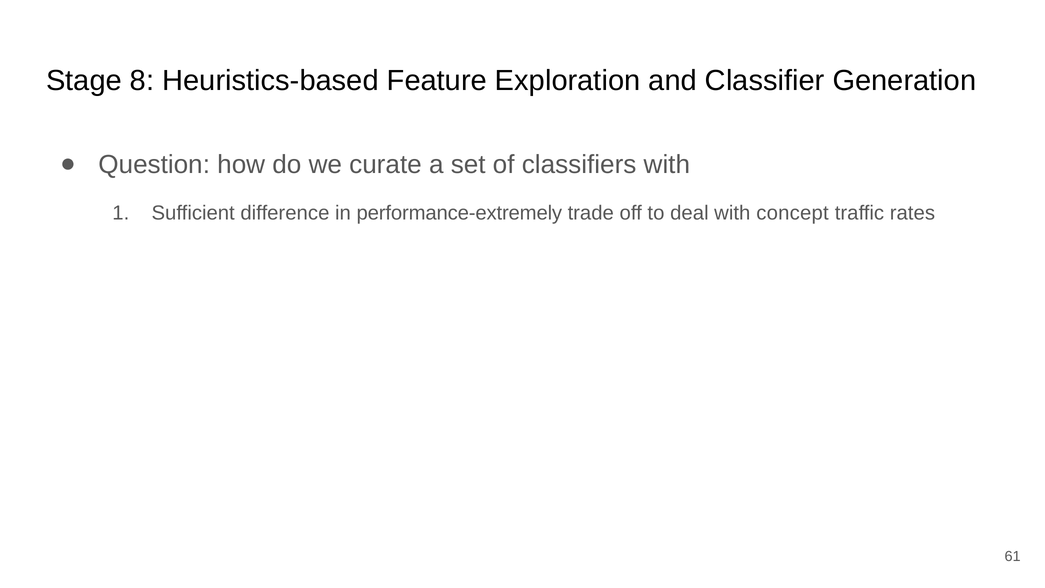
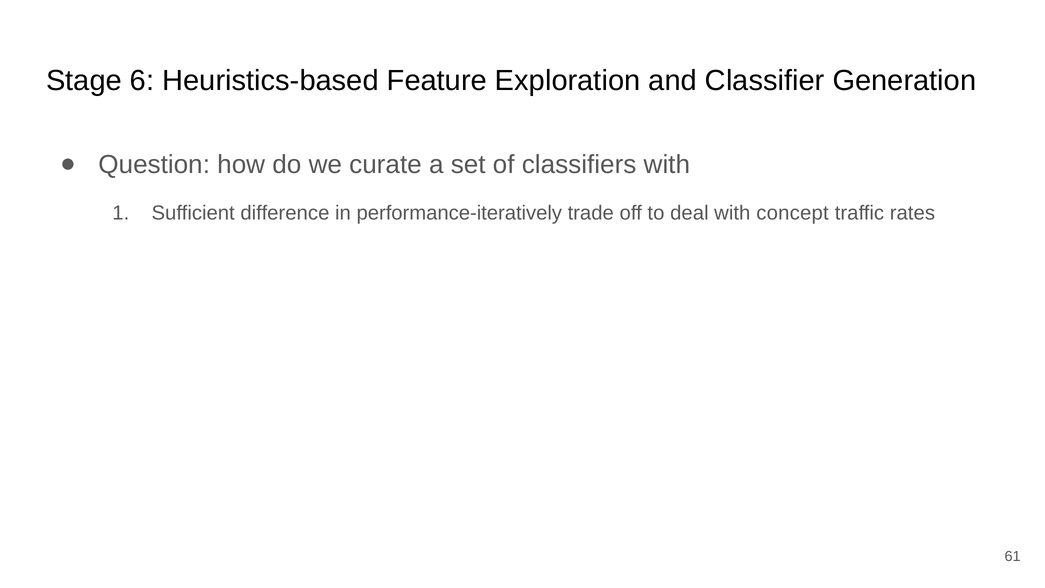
8: 8 -> 6
performance-extremely: performance-extremely -> performance-iteratively
